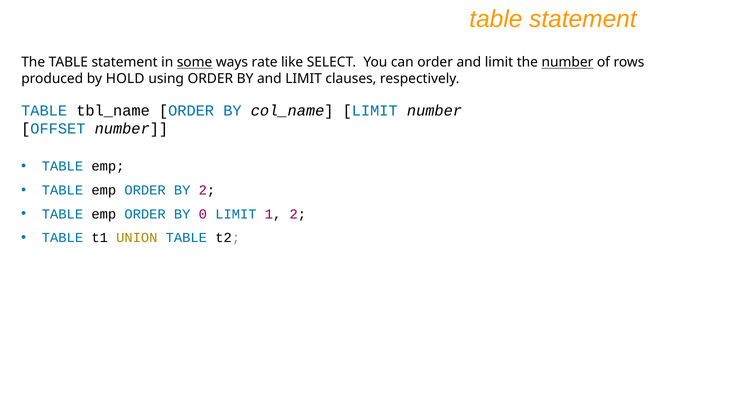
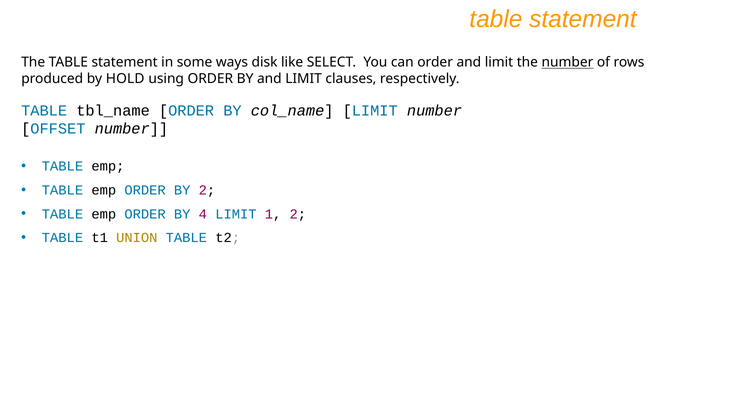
some underline: present -> none
rate: rate -> disk
0: 0 -> 4
